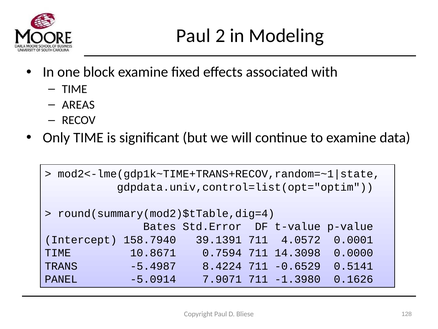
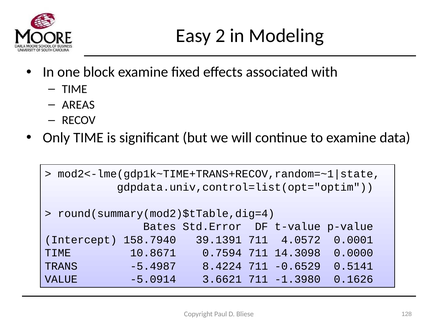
Paul at (193, 36): Paul -> Easy
PANEL: PANEL -> VALUE
7.9071: 7.9071 -> 3.6621
